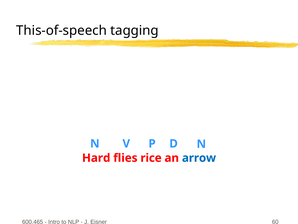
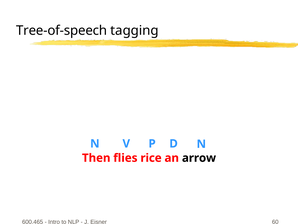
This-of-speech: This-of-speech -> Tree-of-speech
Hard: Hard -> Then
arrow colour: blue -> black
